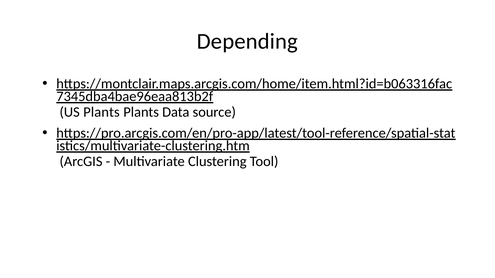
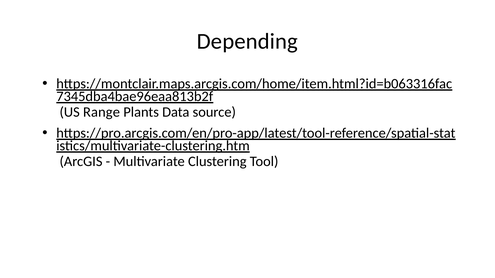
US Plants: Plants -> Range
